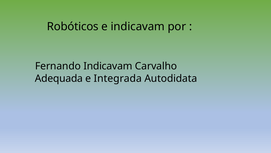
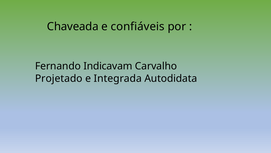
Robóticos: Robóticos -> Chaveada
e indicavam: indicavam -> confiáveis
Adequada: Adequada -> Projetado
